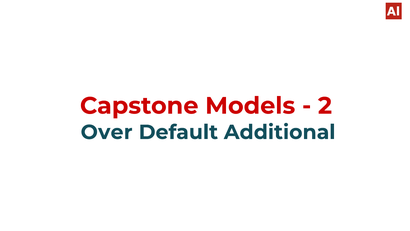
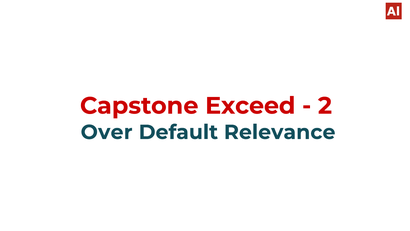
Models: Models -> Exceed
Additional: Additional -> Relevance
